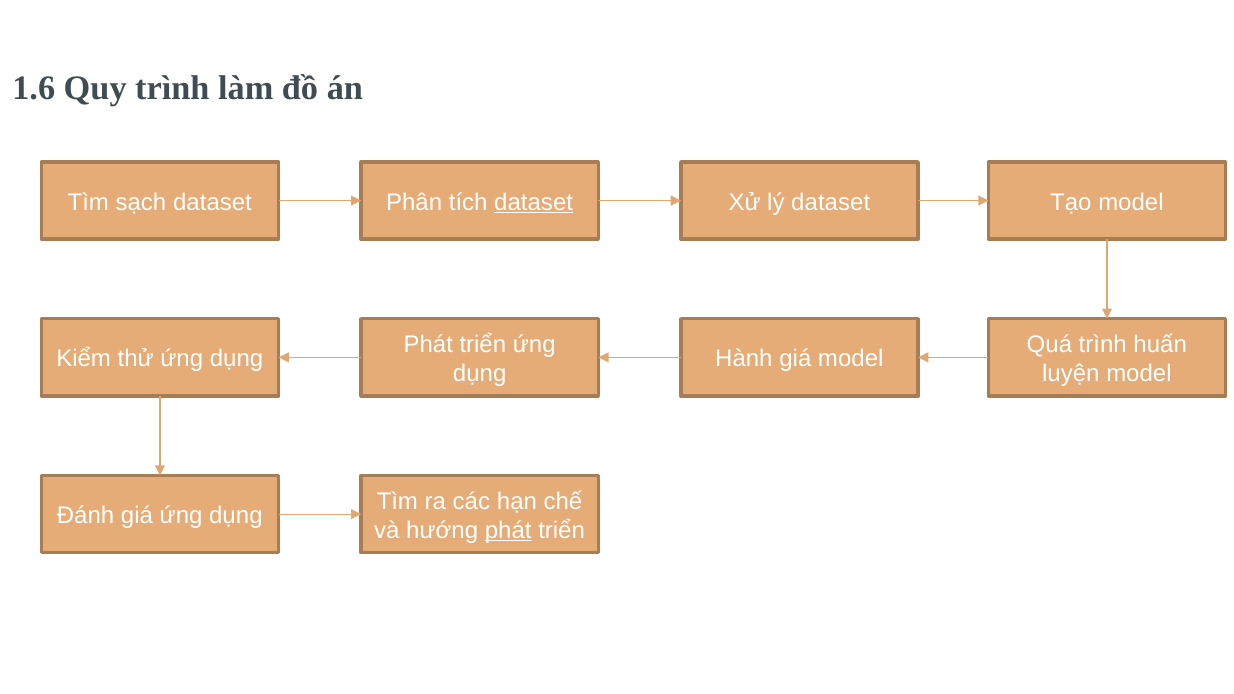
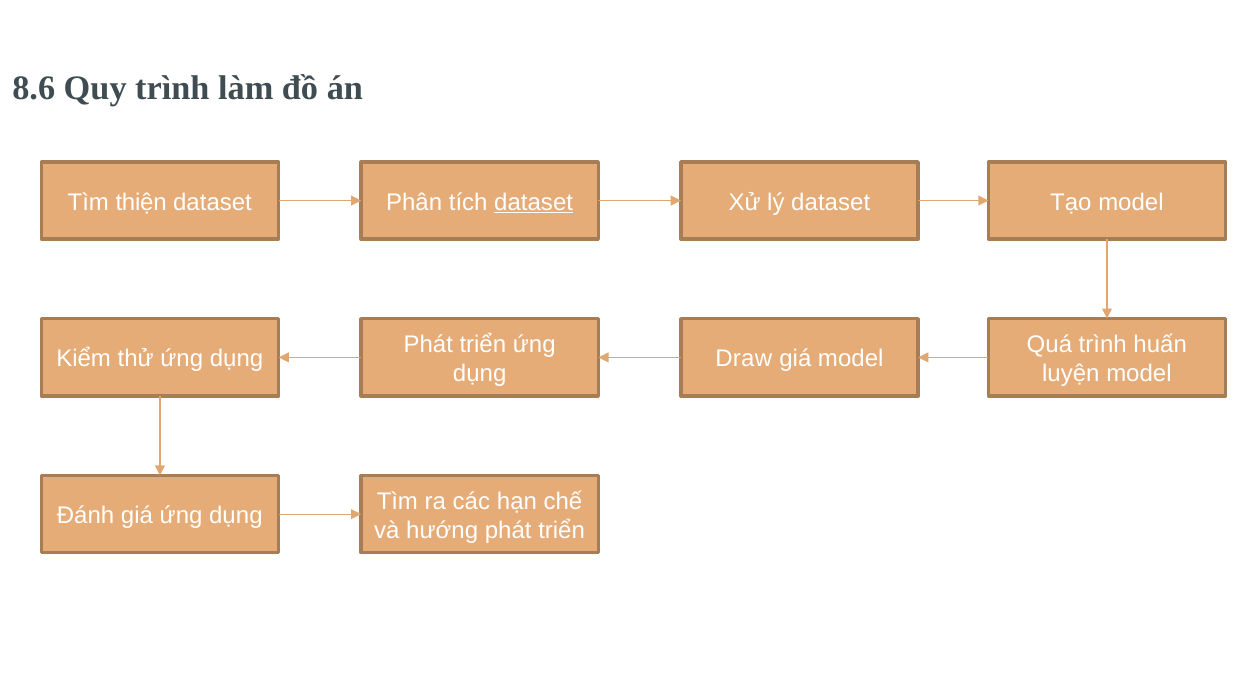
1.6: 1.6 -> 8.6
sạch: sạch -> thiện
Hành: Hành -> Draw
phát at (508, 530) underline: present -> none
